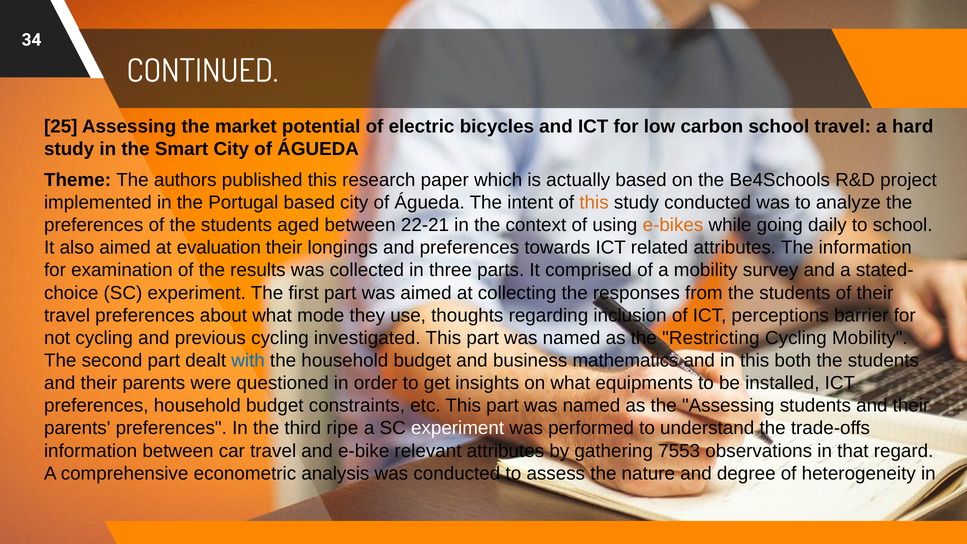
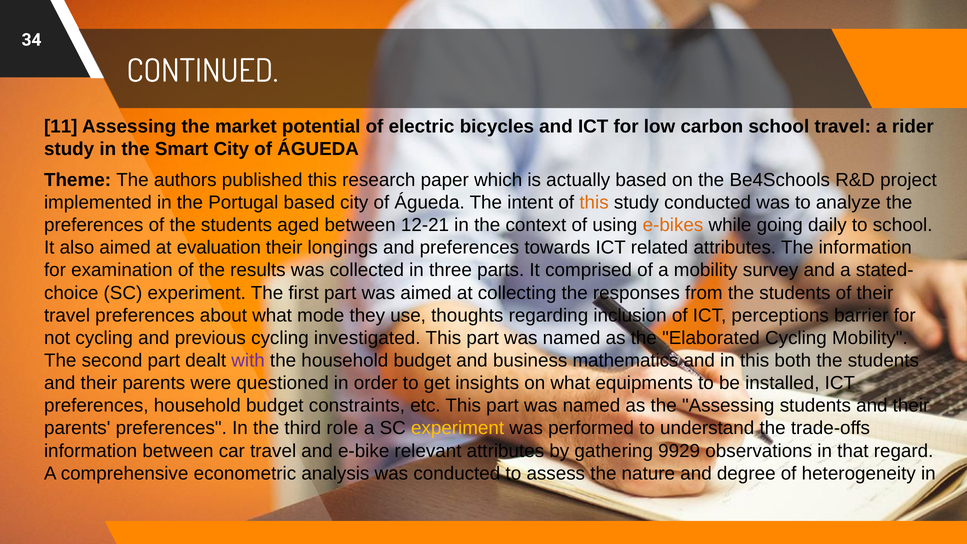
25: 25 -> 11
hard: hard -> rider
22-21: 22-21 -> 12-21
Restricting: Restricting -> Elaborated
with colour: blue -> purple
ripe: ripe -> role
experiment at (458, 428) colour: white -> yellow
7553: 7553 -> 9929
